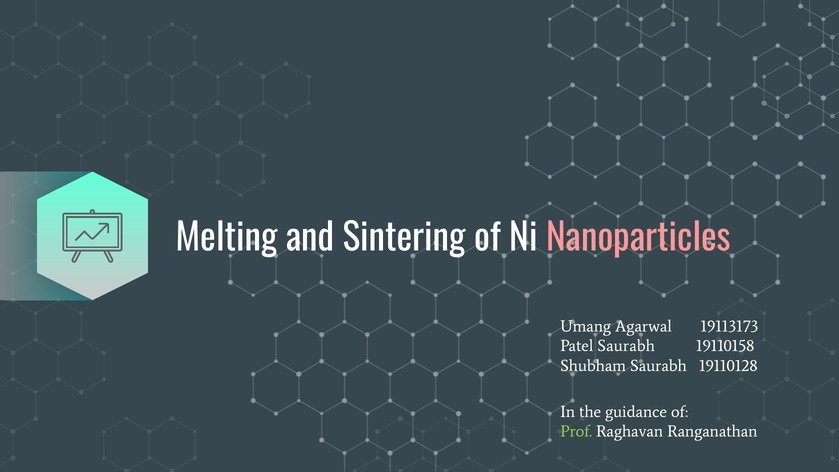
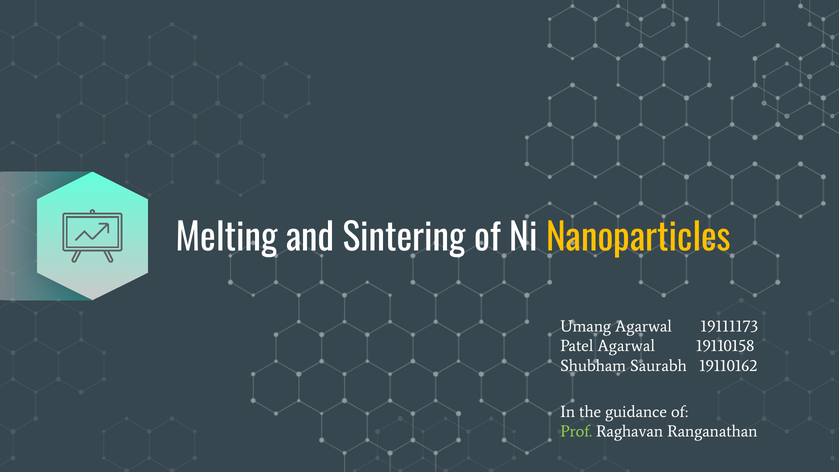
Nanoparticles colour: pink -> yellow
19113173: 19113173 -> 19111173
Patel Saurabh: Saurabh -> Agarwal
19110128: 19110128 -> 19110162
